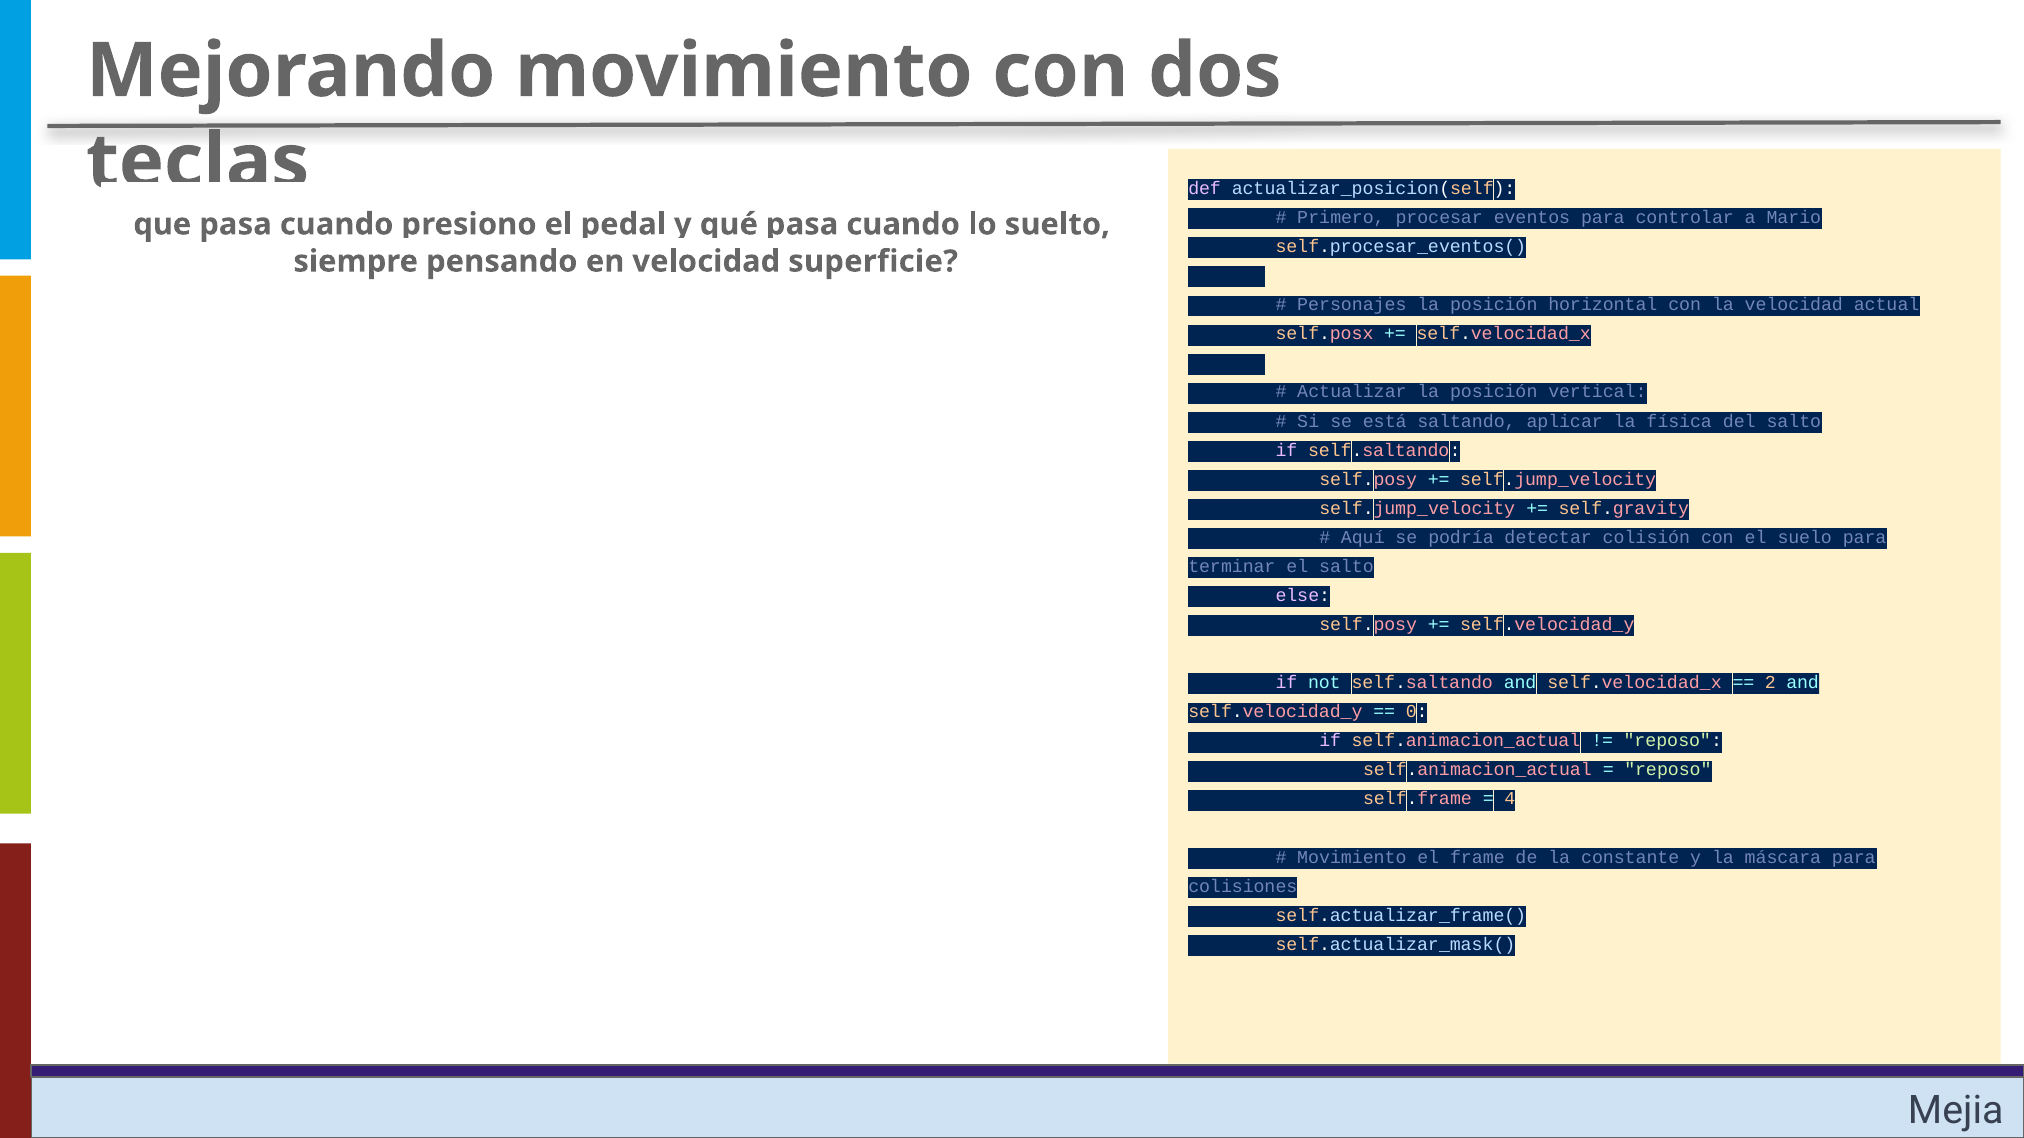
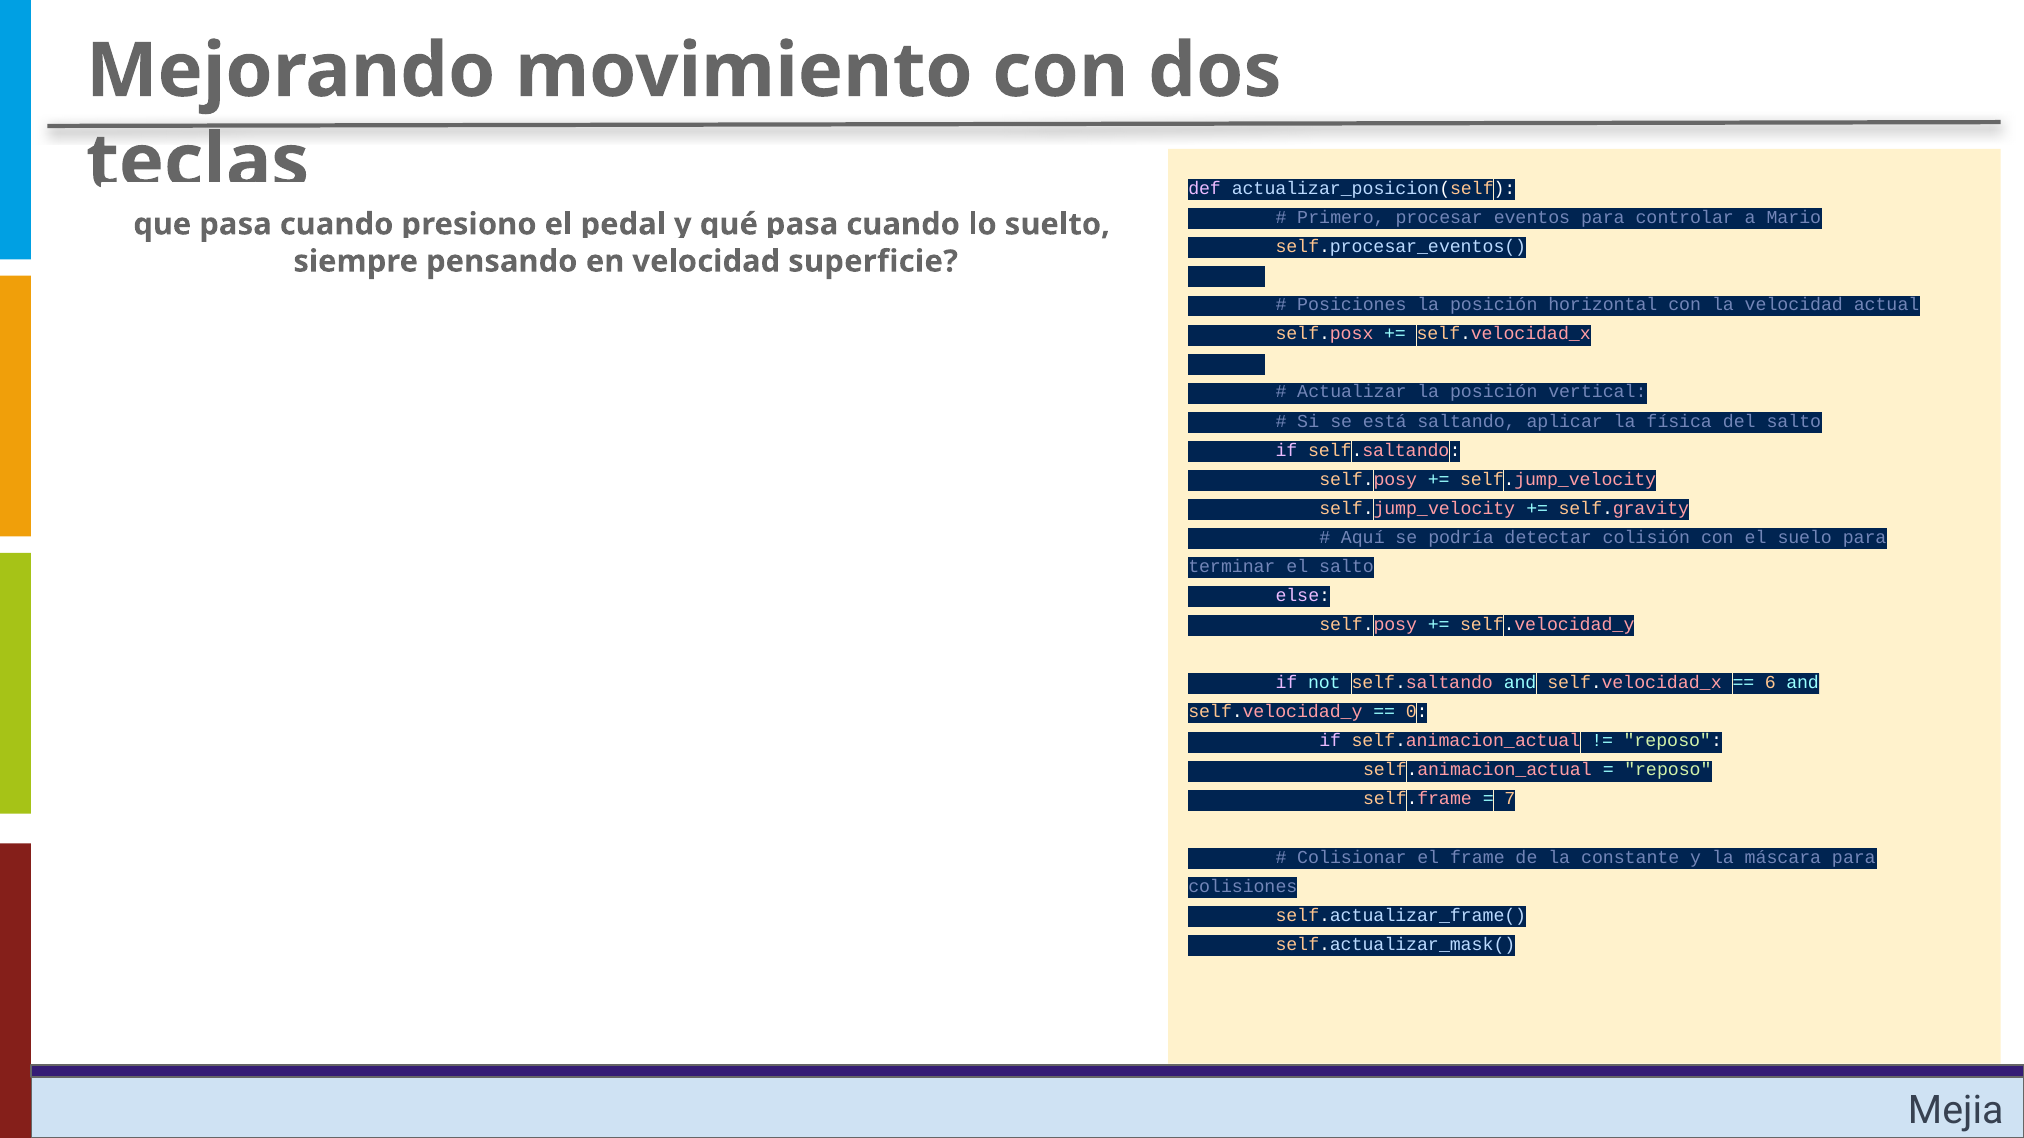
Personajes: Personajes -> Posiciones
2: 2 -> 6
4: 4 -> 7
Movimiento at (1352, 858): Movimiento -> Colisionar
